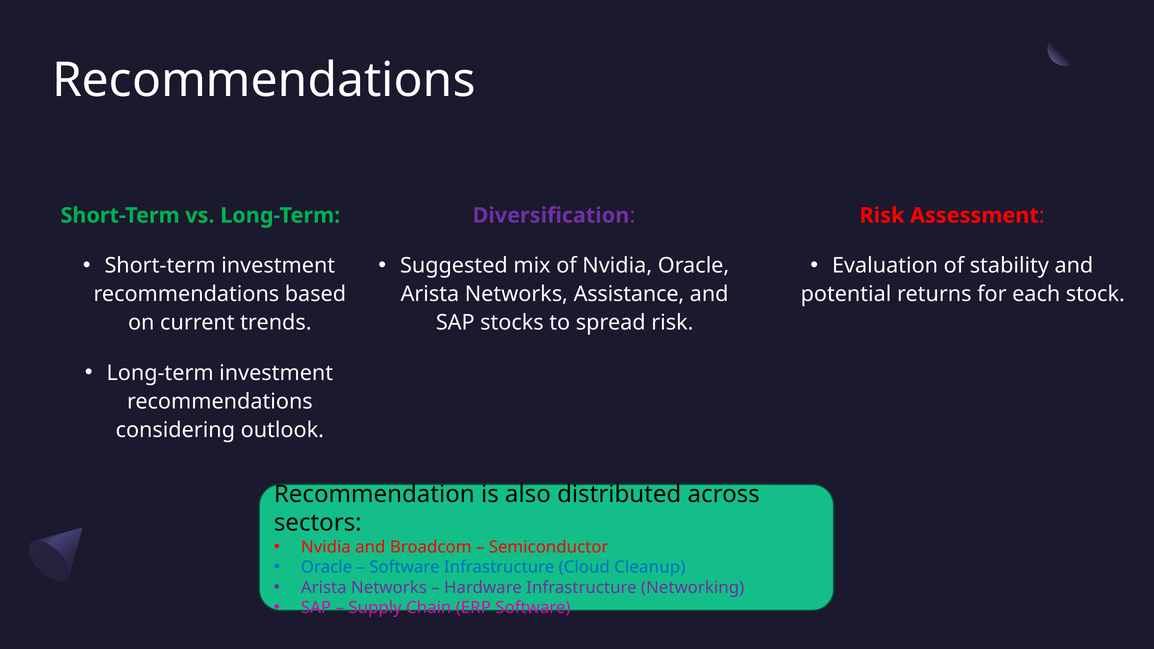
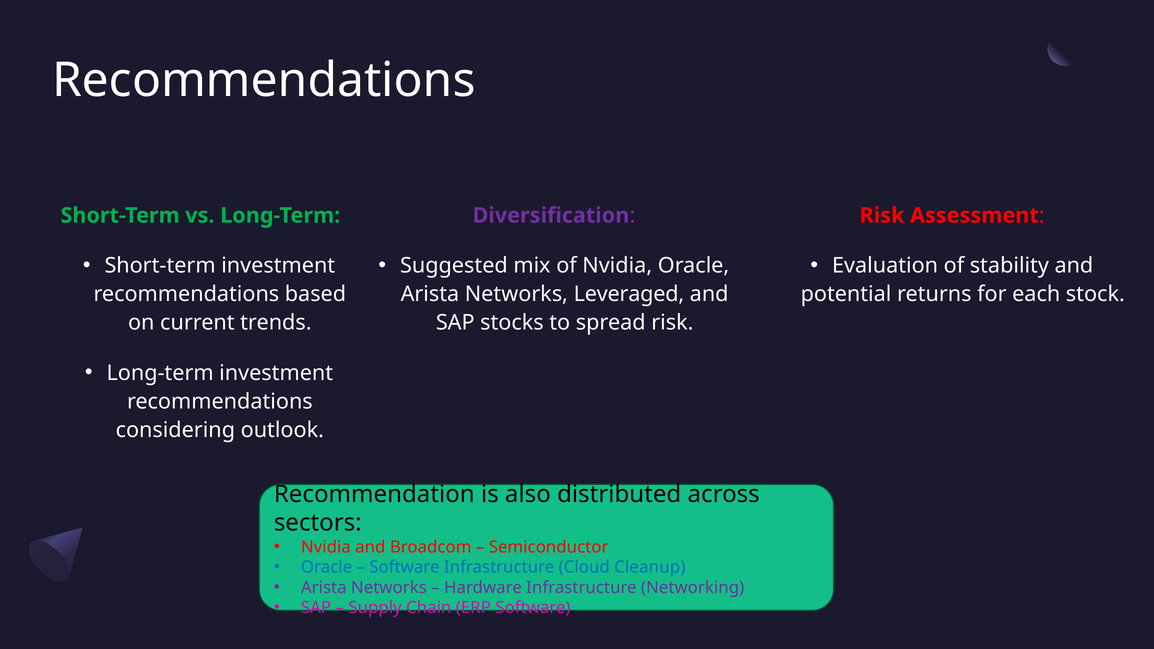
Assistance: Assistance -> Leveraged
